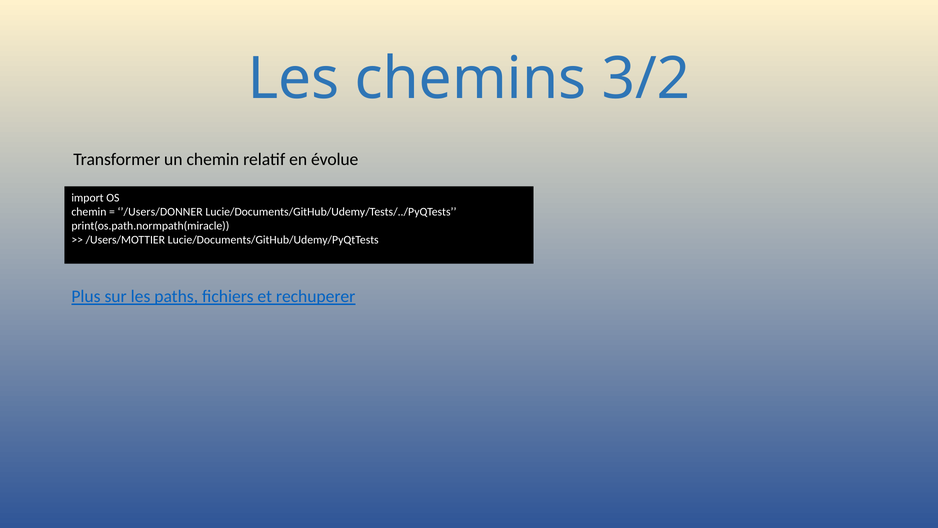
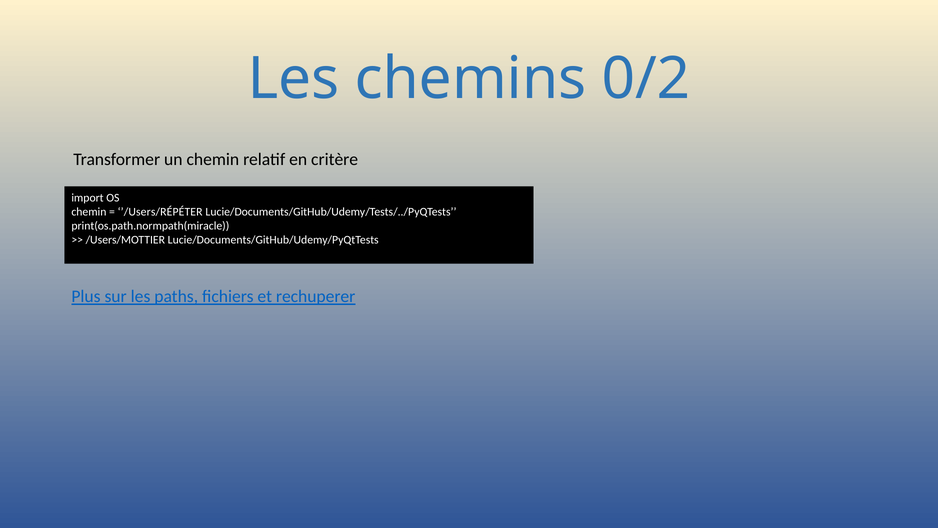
3/2: 3/2 -> 0/2
évolue: évolue -> critère
’/Users/DONNER: ’/Users/DONNER -> ’/Users/RÉPÉTER
